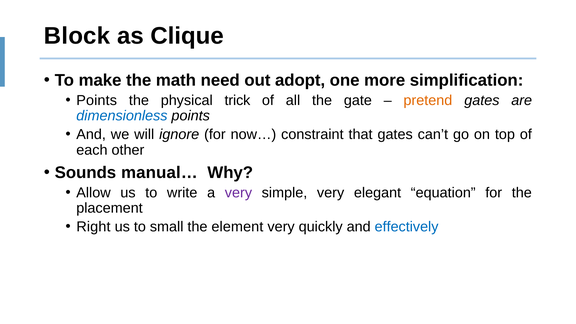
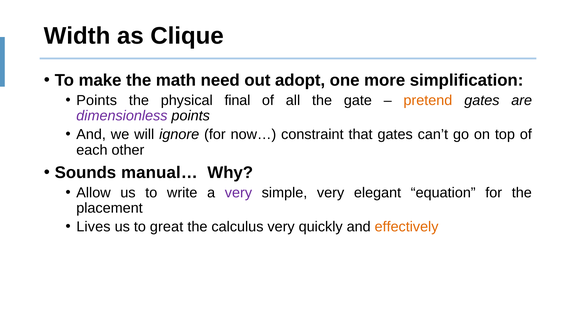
Block: Block -> Width
trick: trick -> final
dimensionless colour: blue -> purple
Right: Right -> Lives
small: small -> great
element: element -> calculus
effectively colour: blue -> orange
